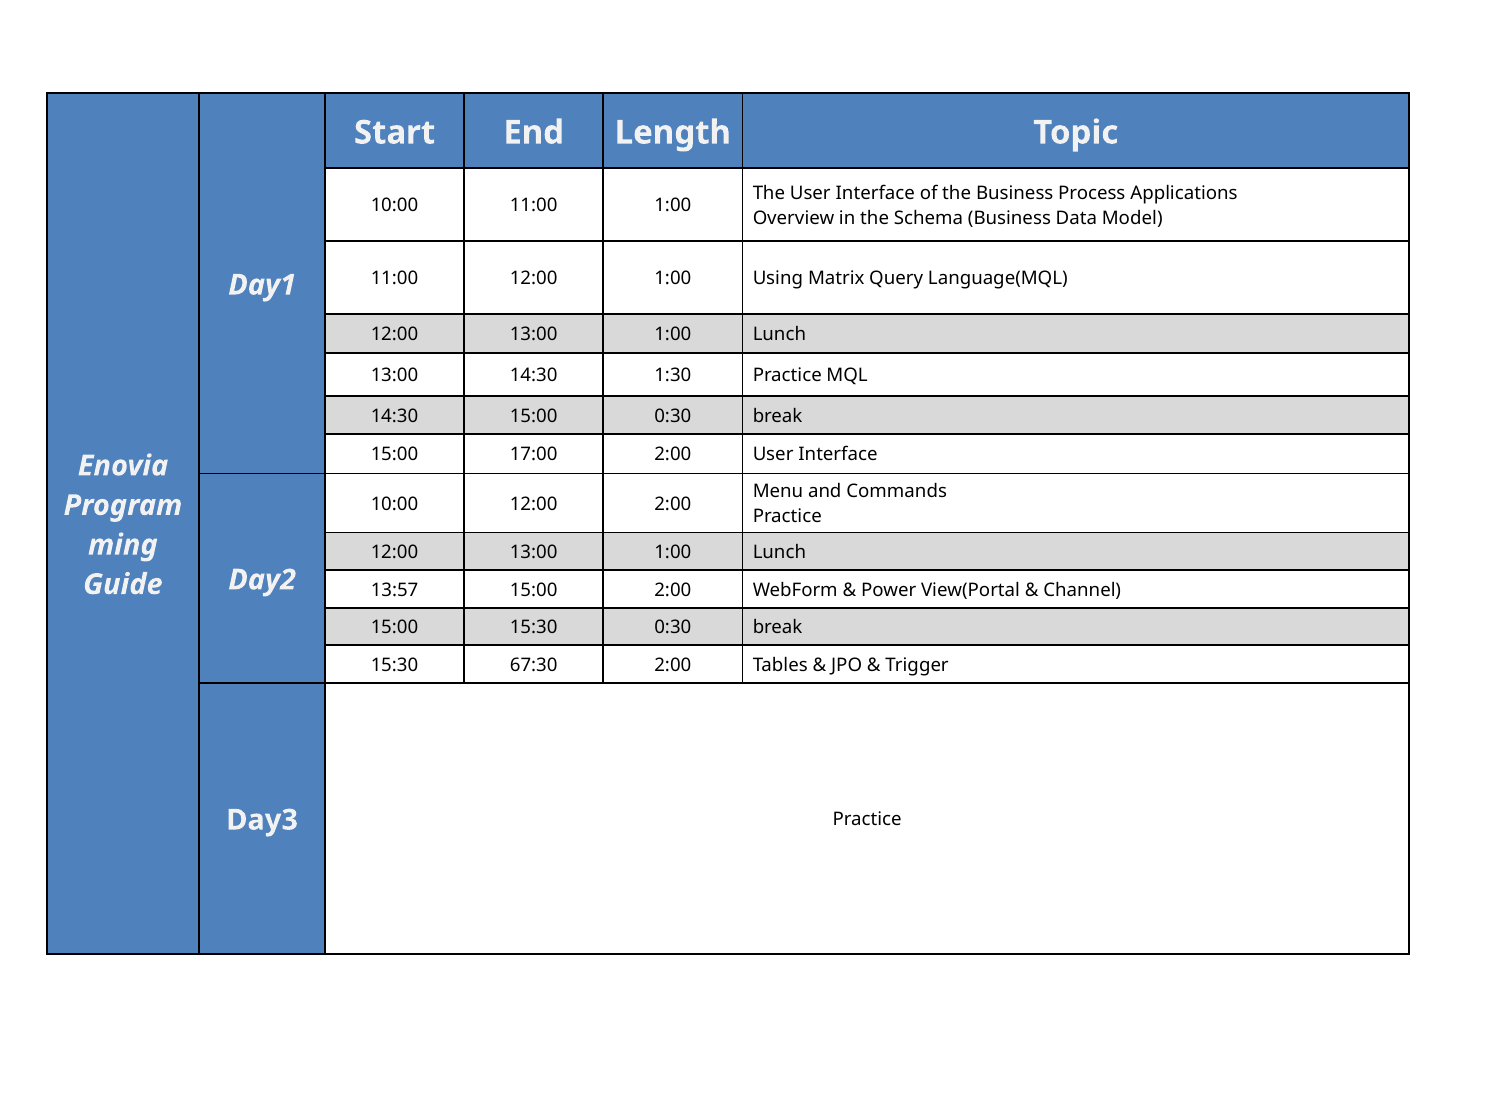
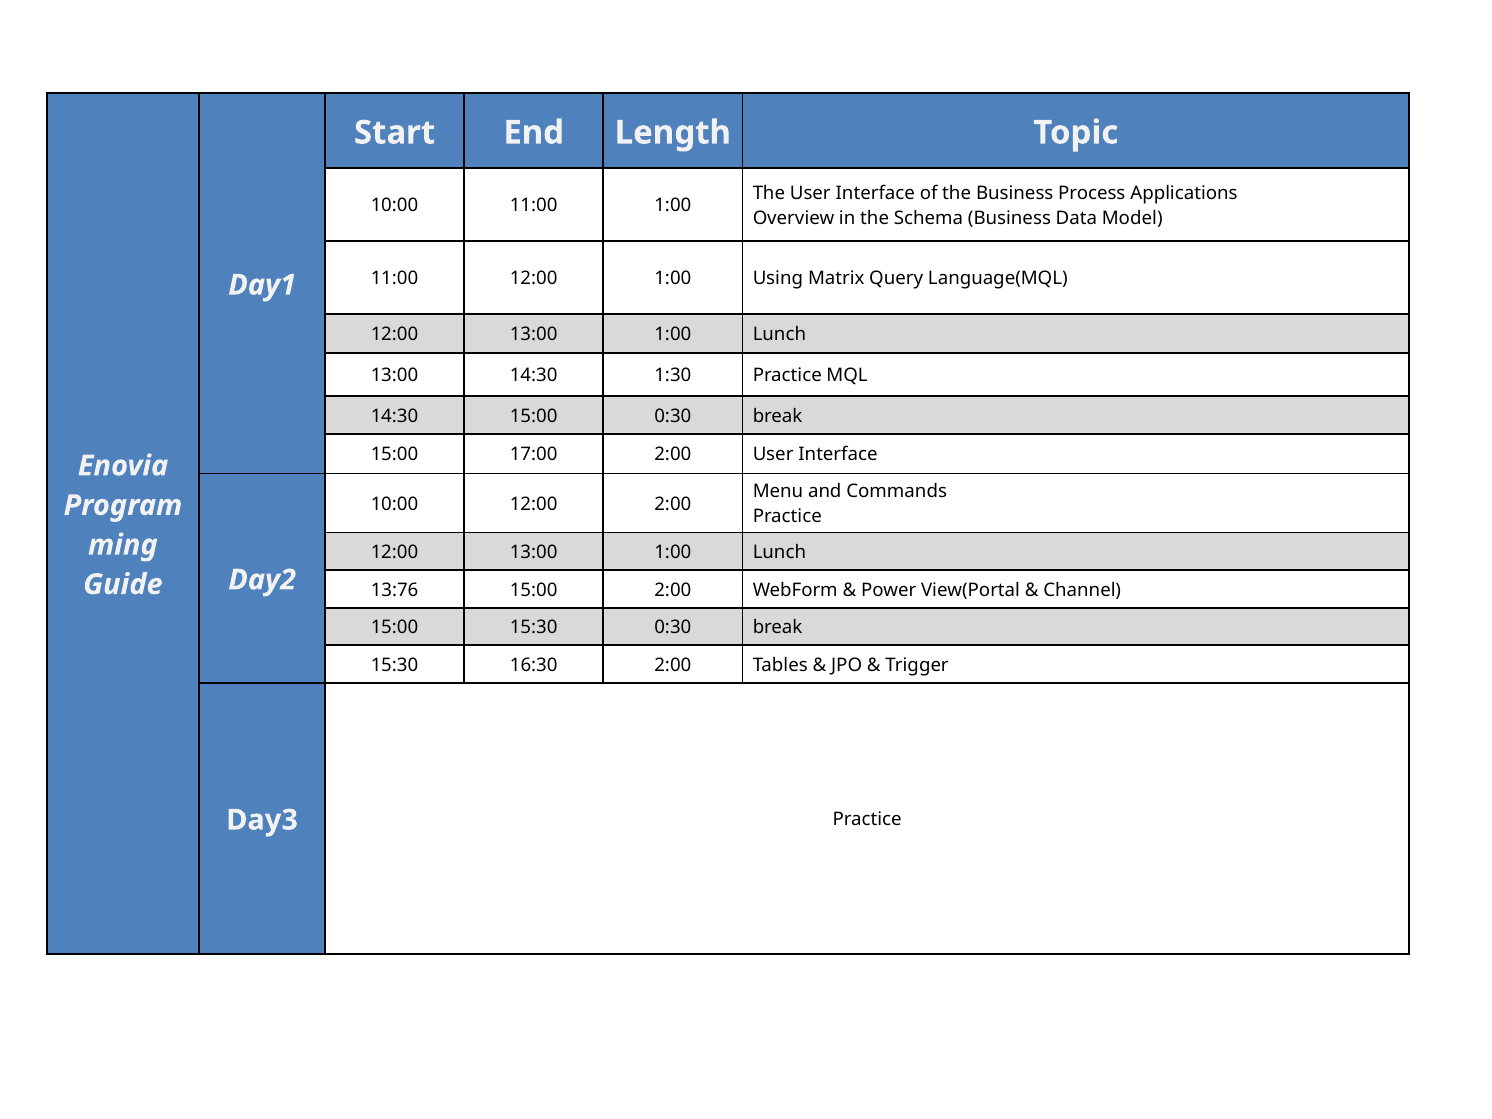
13:57: 13:57 -> 13:76
67:30: 67:30 -> 16:30
